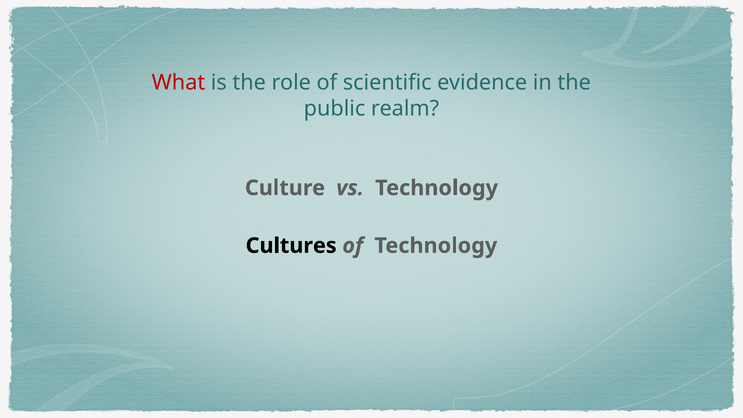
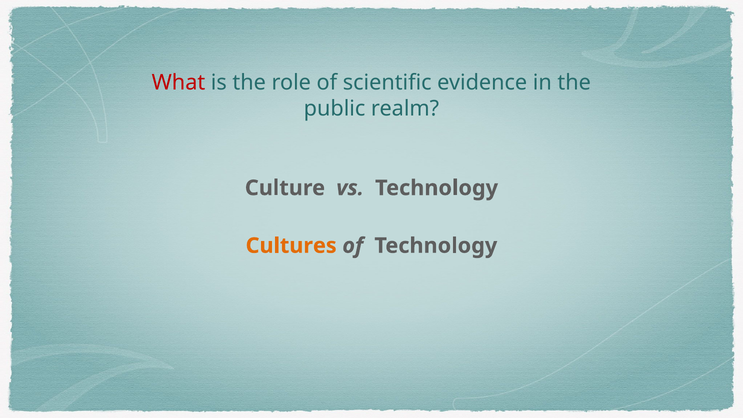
Cultures colour: black -> orange
